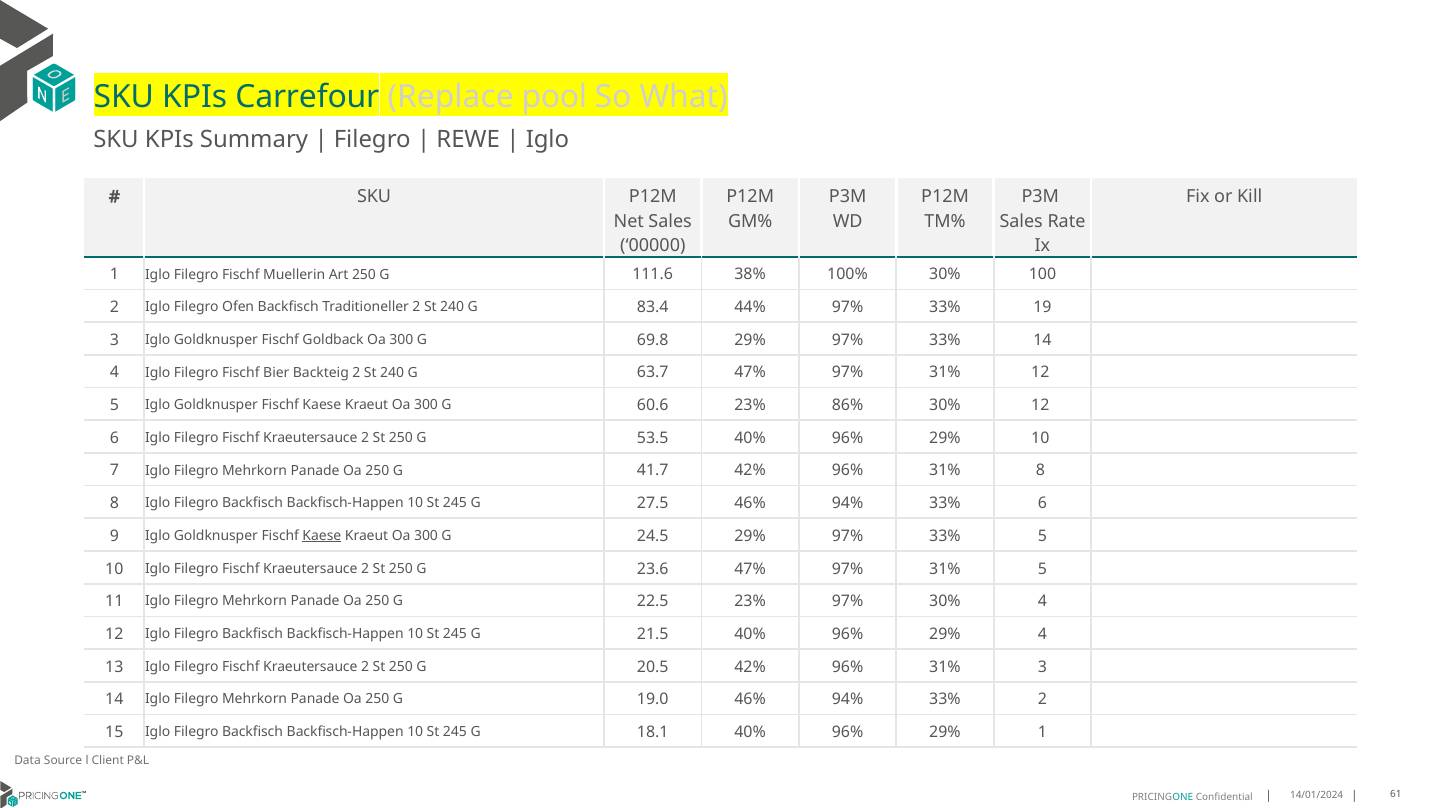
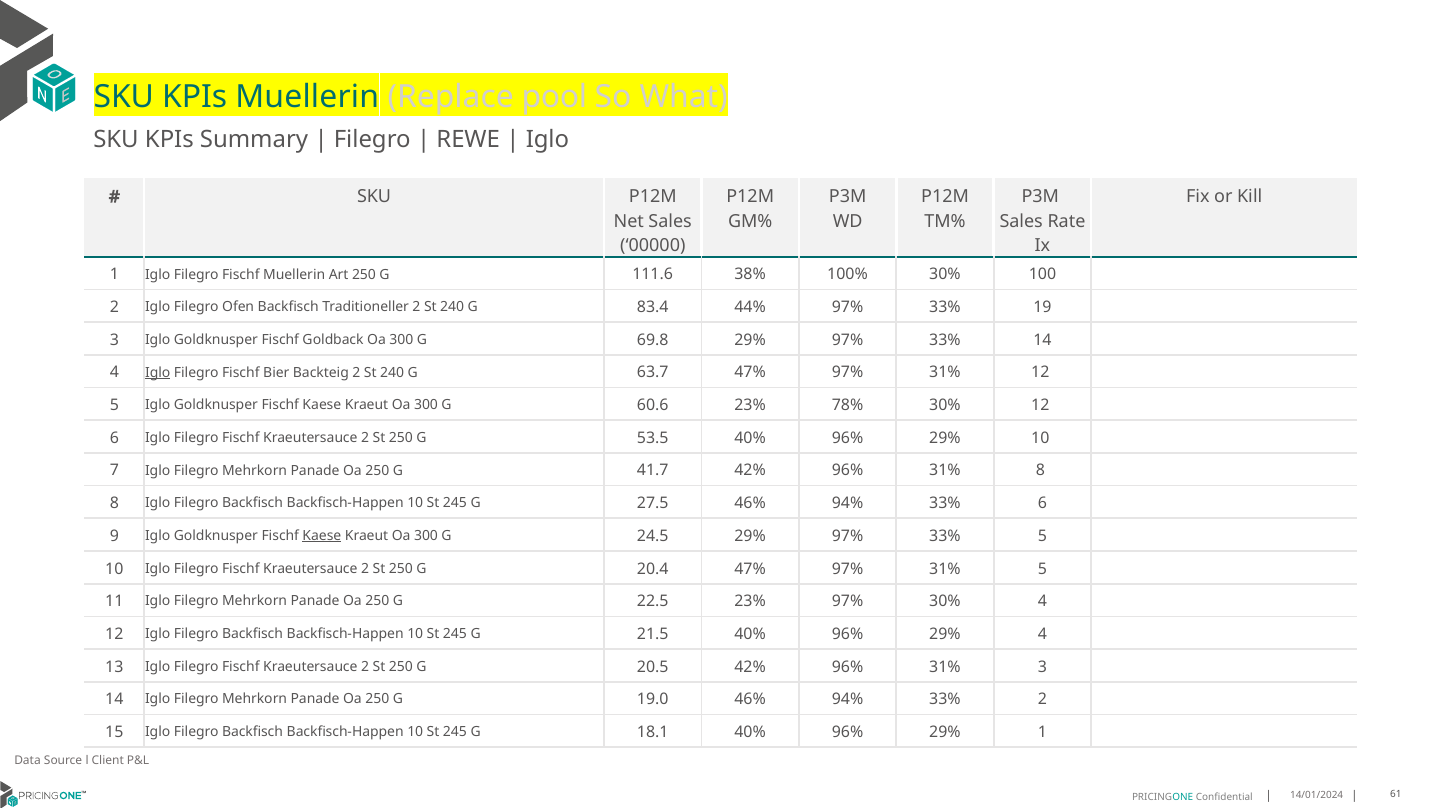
KPIs Carrefour: Carrefour -> Muellerin
Iglo at (158, 373) underline: none -> present
86%: 86% -> 78%
23.6: 23.6 -> 20.4
